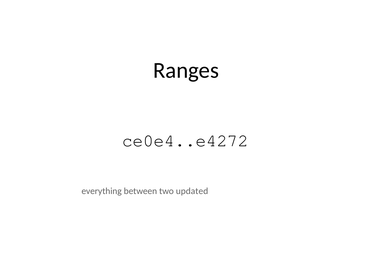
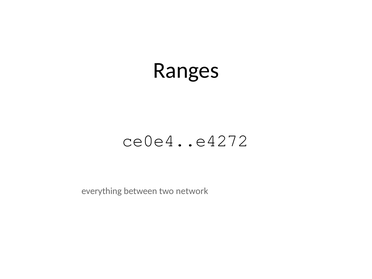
updated: updated -> network
